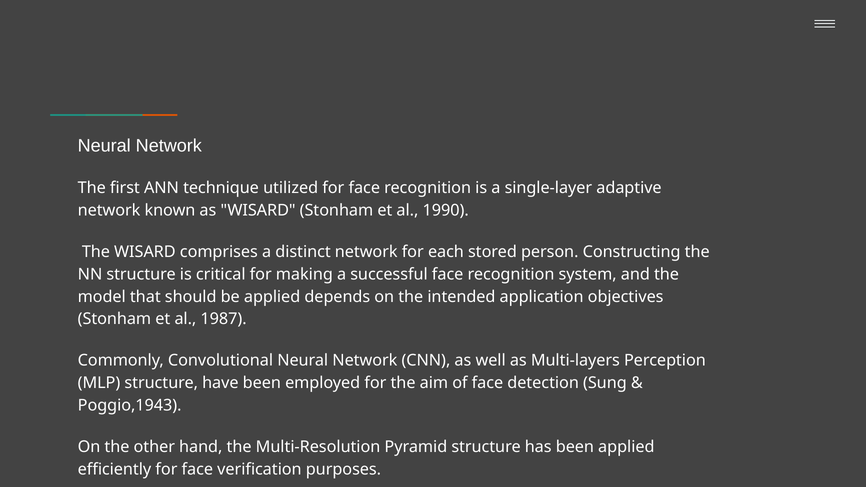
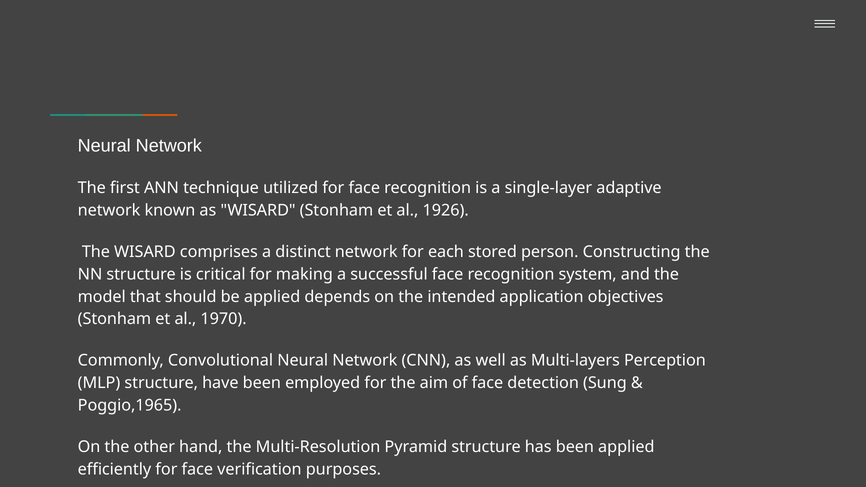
1990: 1990 -> 1926
1987: 1987 -> 1970
Poggio,1943: Poggio,1943 -> Poggio,1965
